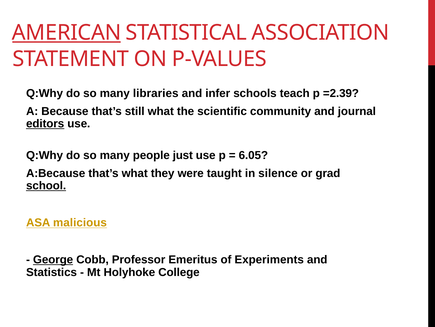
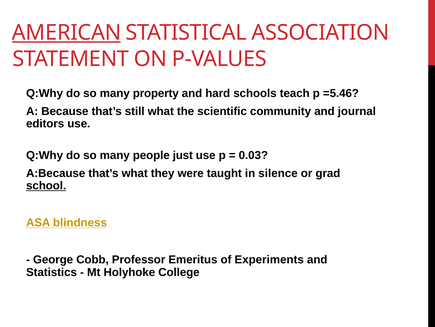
libraries: libraries -> property
infer: infer -> hard
=2.39: =2.39 -> =5.46
editors underline: present -> none
6.05: 6.05 -> 0.03
malicious: malicious -> blindness
George underline: present -> none
